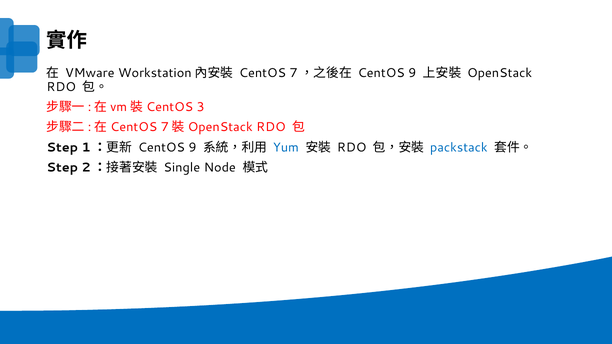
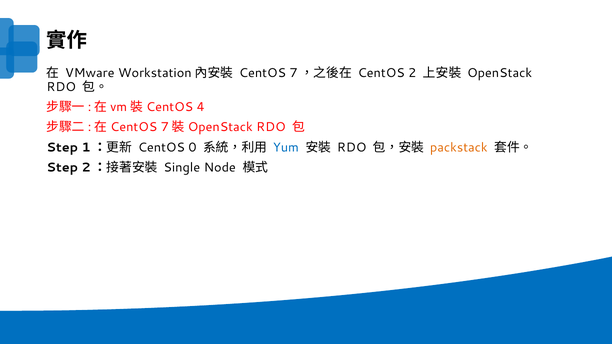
9 at (412, 73): 9 -> 2
3: 3 -> 4
9 at (193, 147): 9 -> 0
packstack colour: blue -> orange
